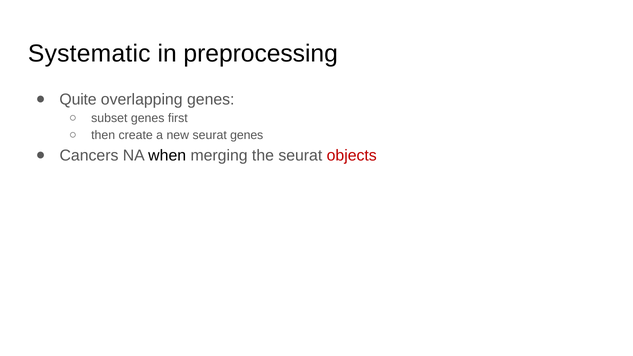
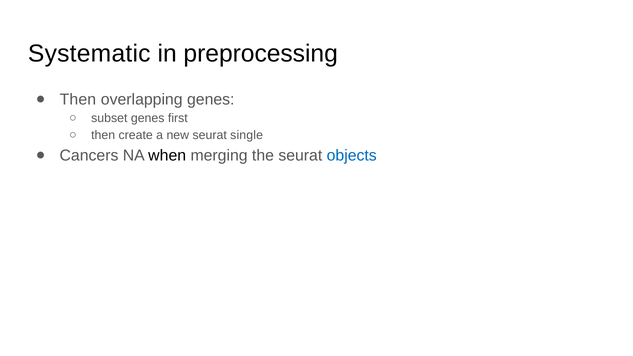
Quite at (78, 100): Quite -> Then
seurat genes: genes -> single
objects colour: red -> blue
